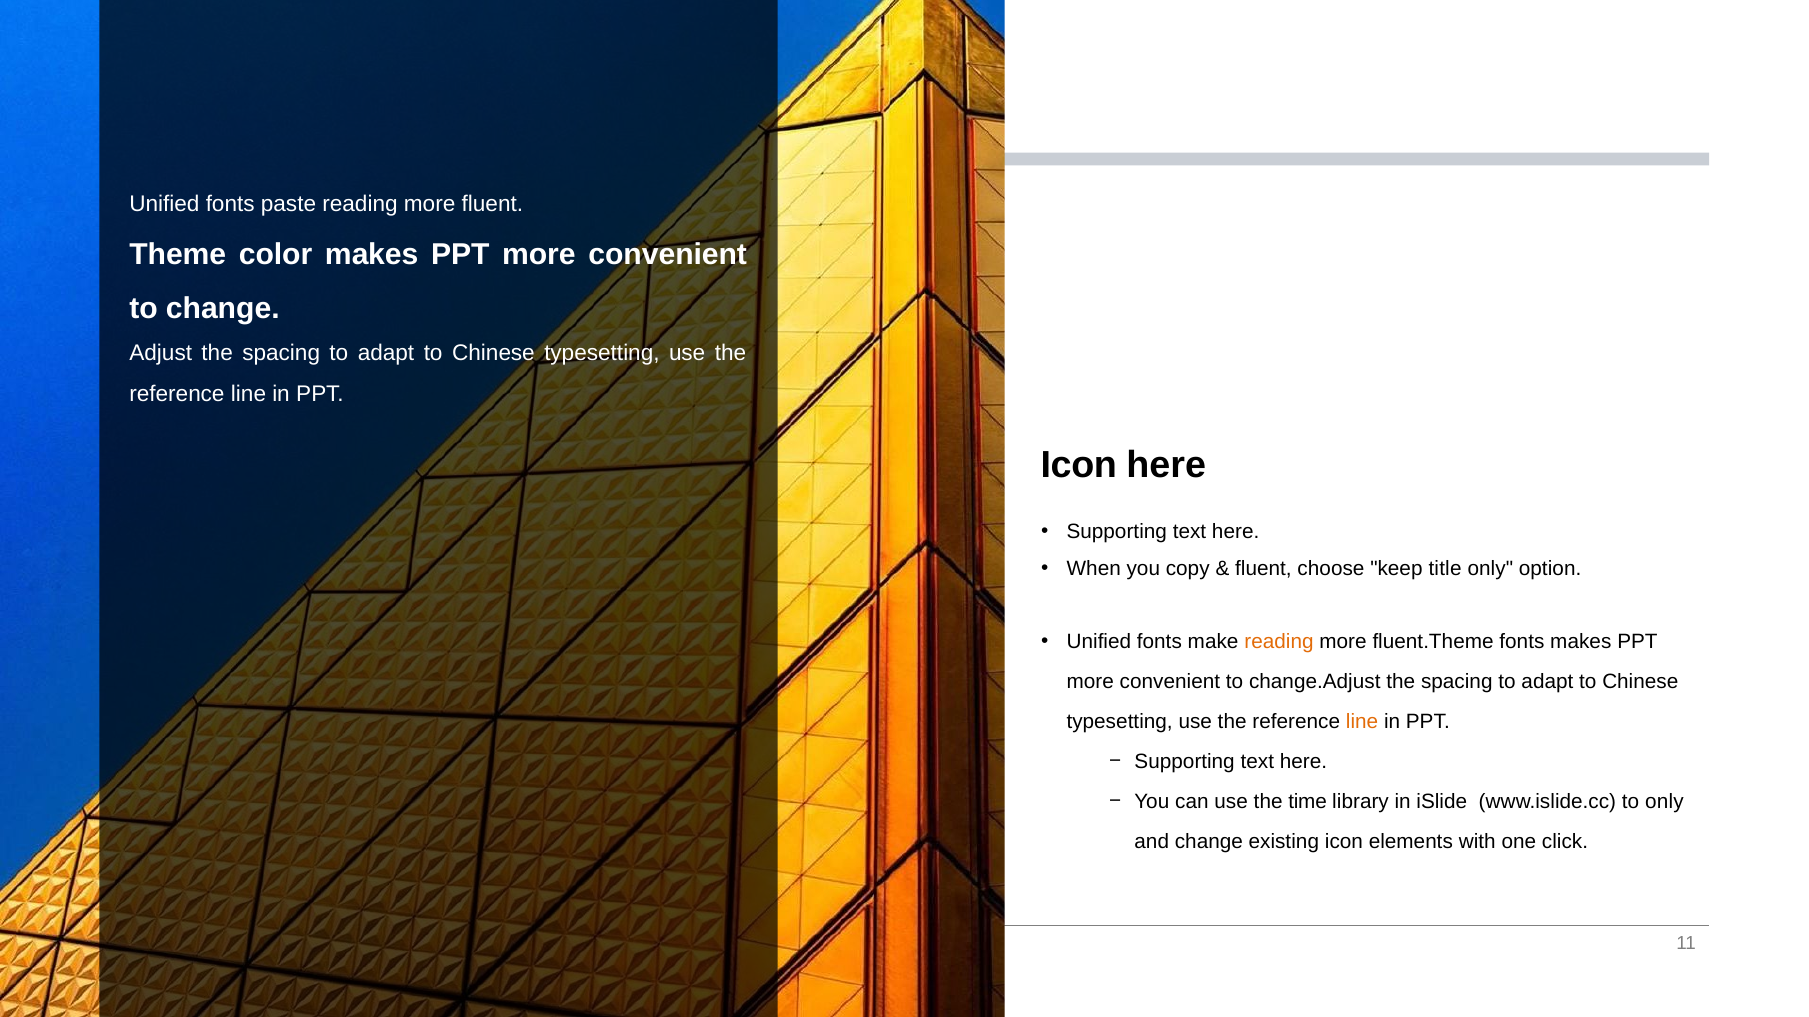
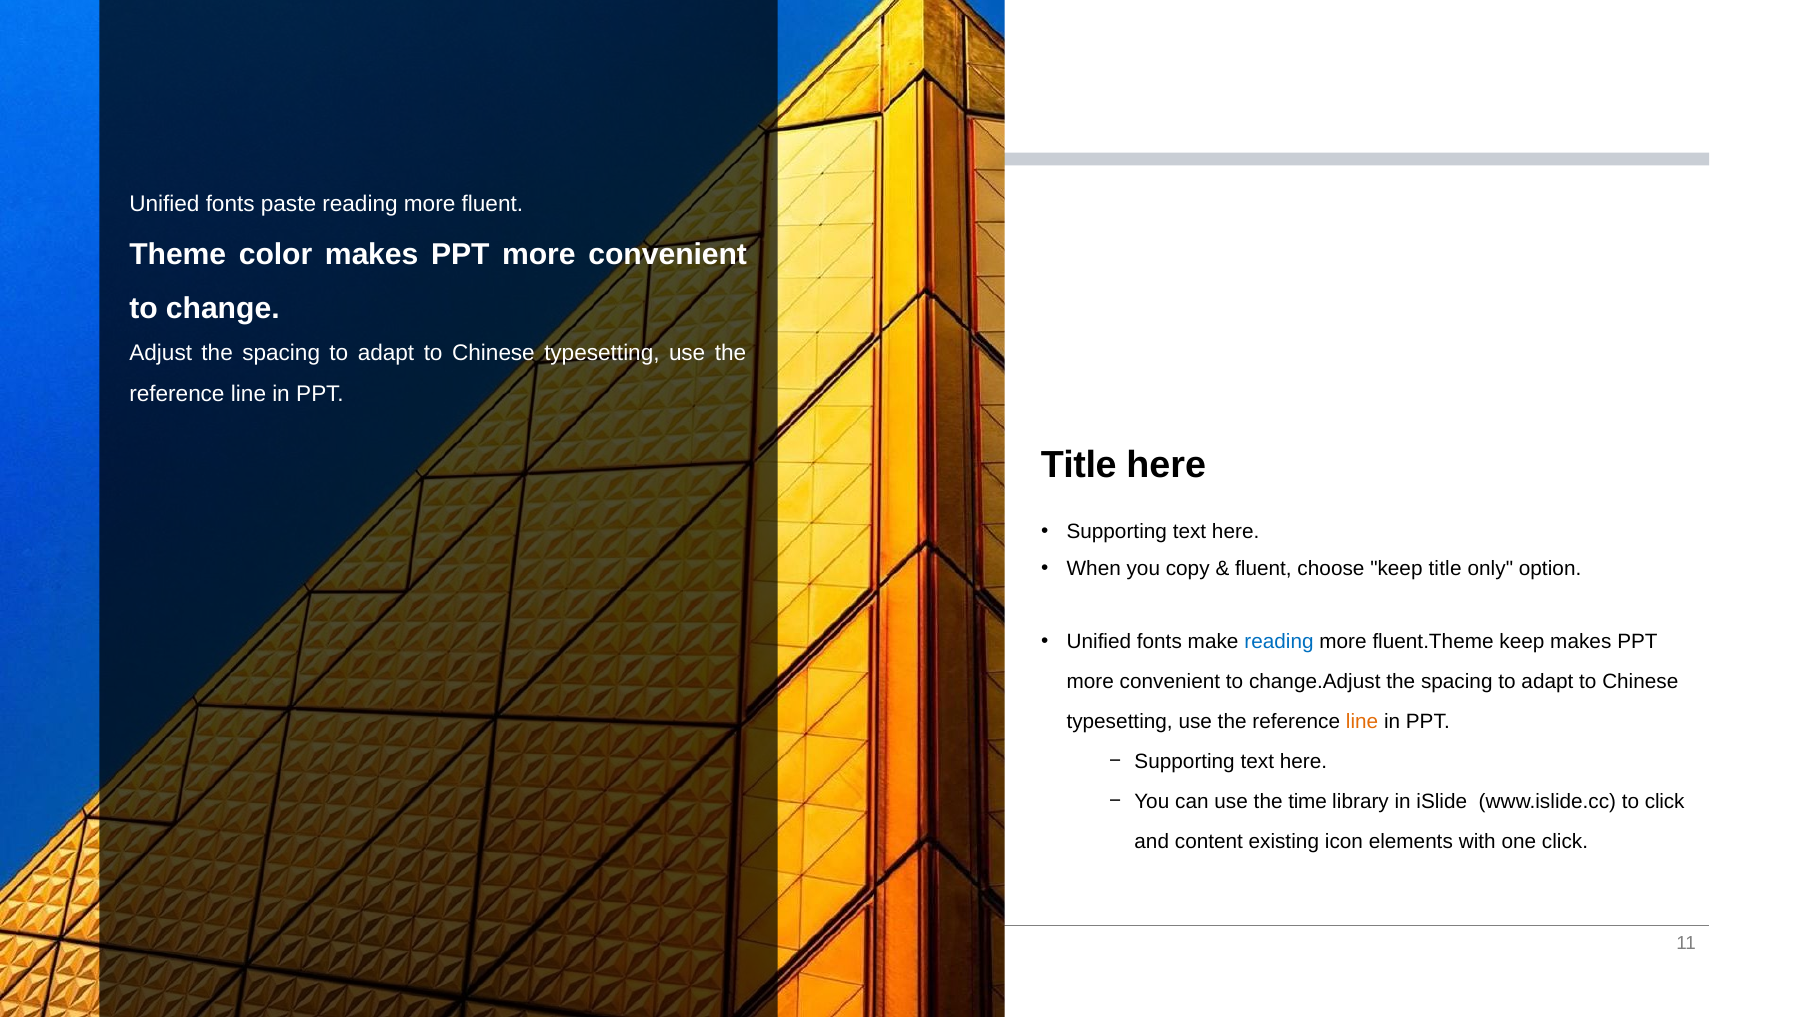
Icon at (1079, 465): Icon -> Title
reading at (1279, 642) colour: orange -> blue
fluent.Theme fonts: fonts -> keep
to only: only -> click
and change: change -> content
